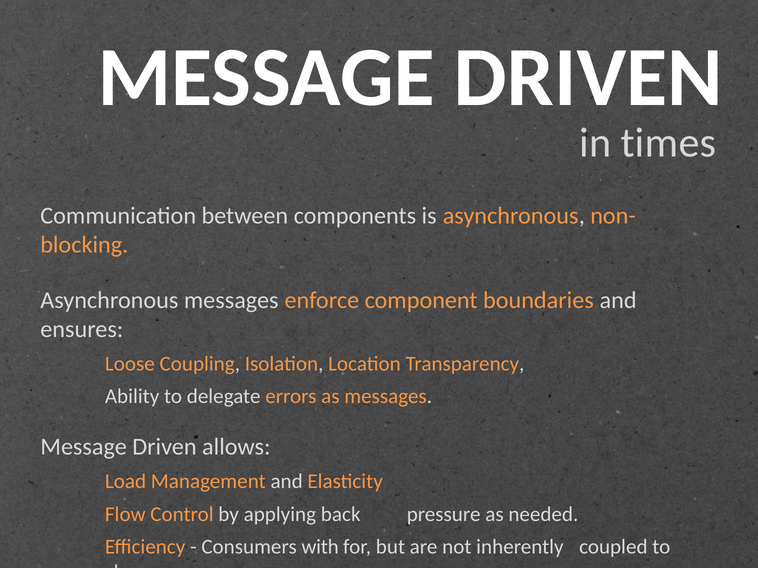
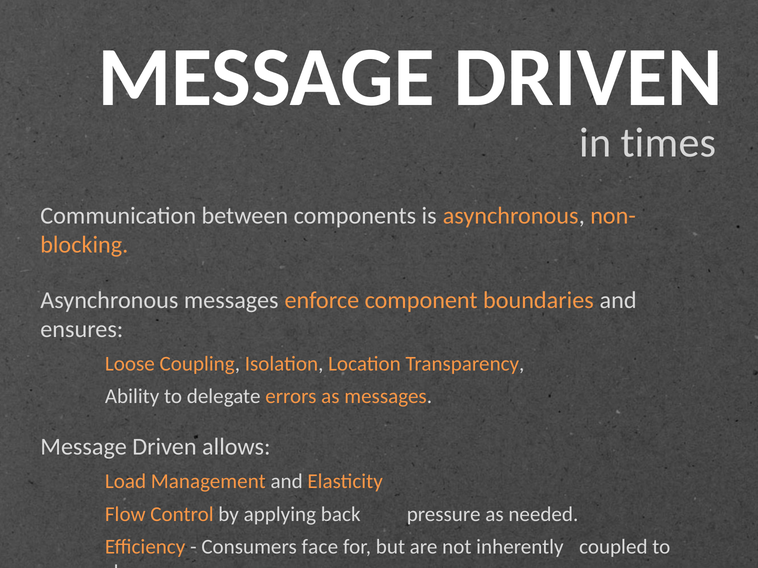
with: with -> face
